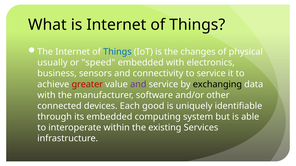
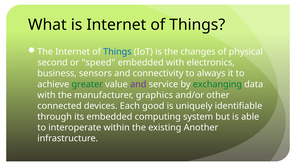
usually: usually -> second
to service: service -> always
greater colour: red -> green
exchanging colour: black -> green
software: software -> graphics
Services: Services -> Another
